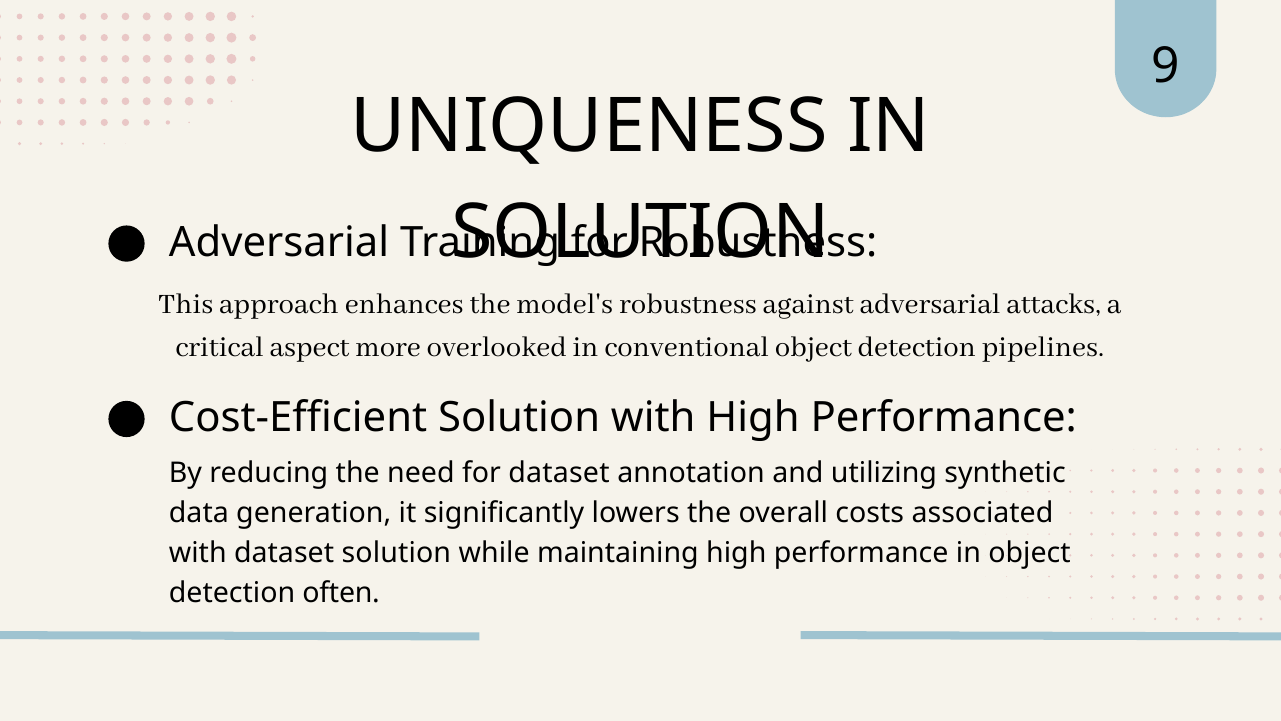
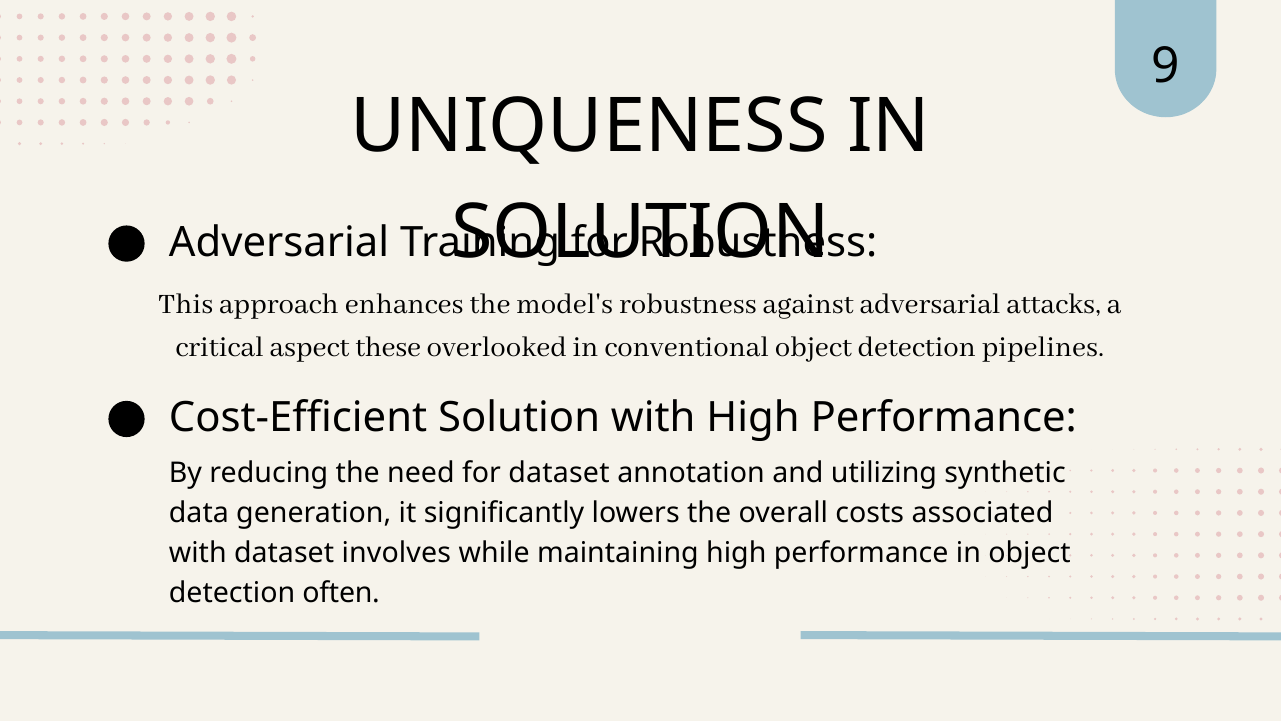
more: more -> these
dataset solution: solution -> involves
